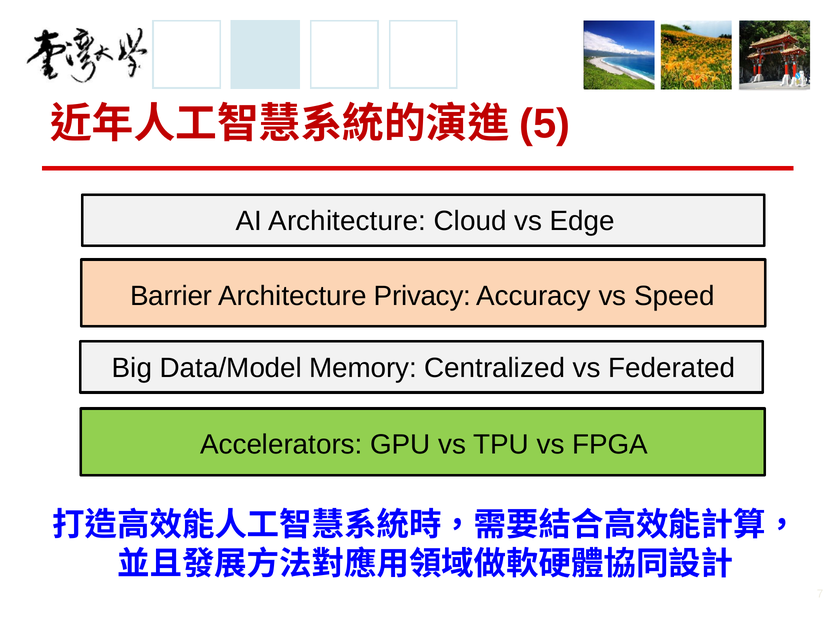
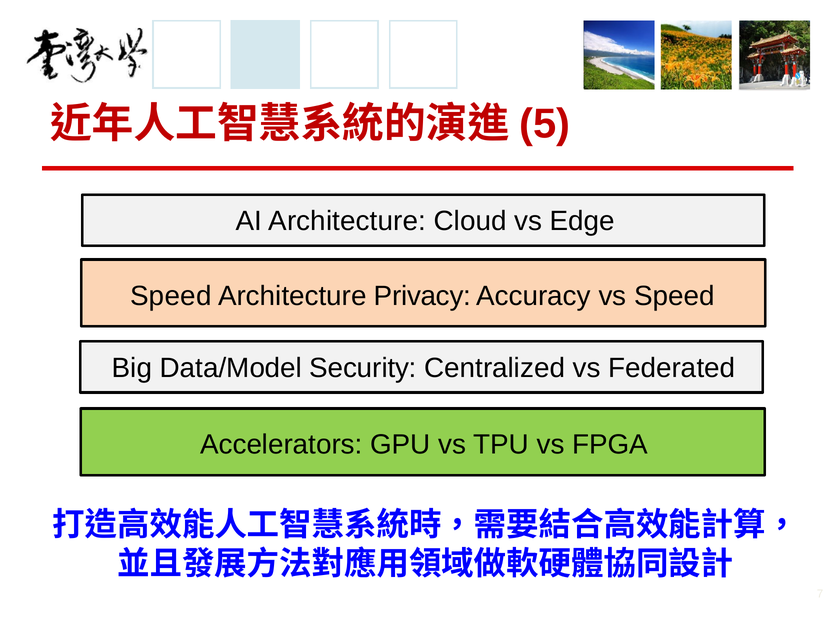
Barrier at (171, 296): Barrier -> Speed
Memory: Memory -> Security
